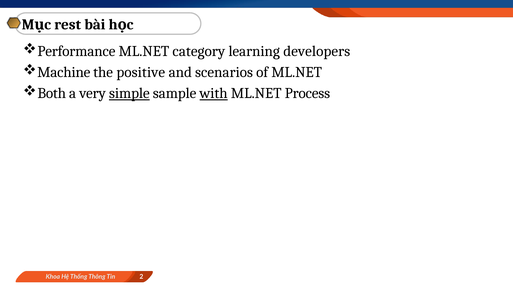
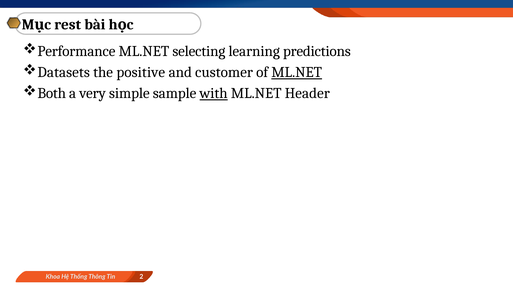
category: category -> selecting
developers: developers -> predictions
Machine: Machine -> Datasets
scenarios: scenarios -> customer
ML.NET at (297, 72) underline: none -> present
simple underline: present -> none
Process: Process -> Header
